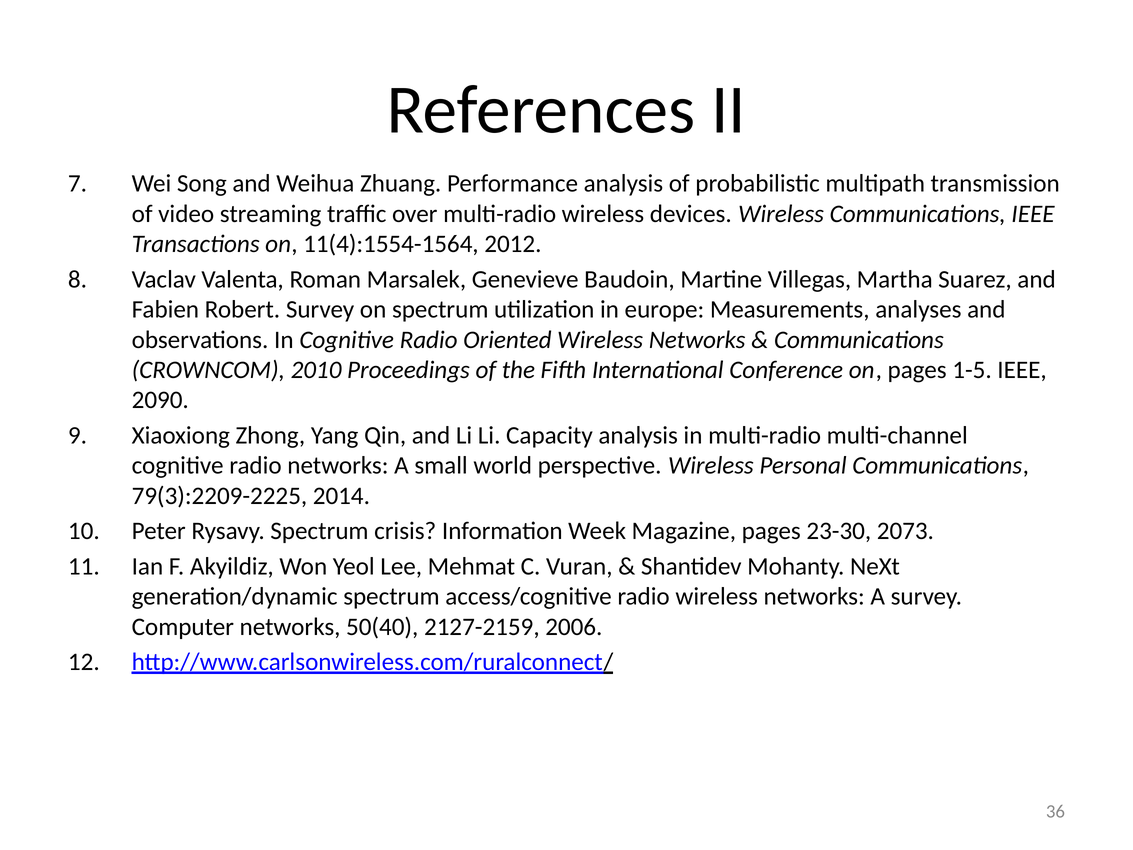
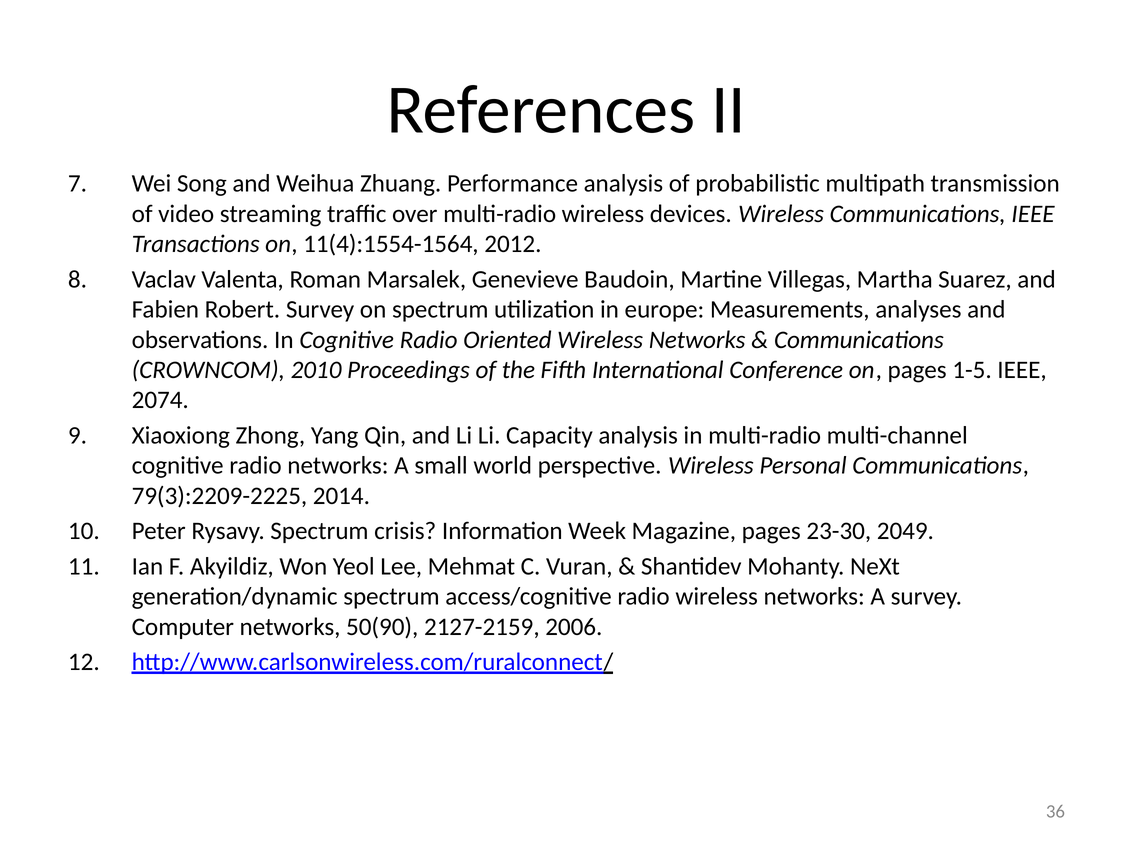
2090: 2090 -> 2074
2073: 2073 -> 2049
50(40: 50(40 -> 50(90
